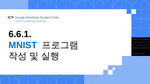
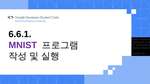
MNIST colour: blue -> purple
